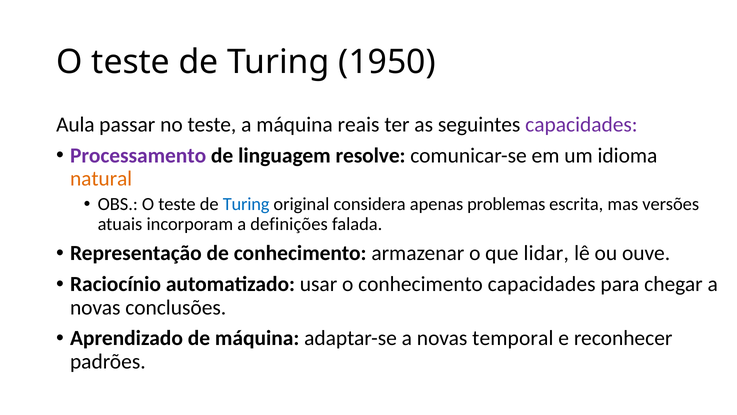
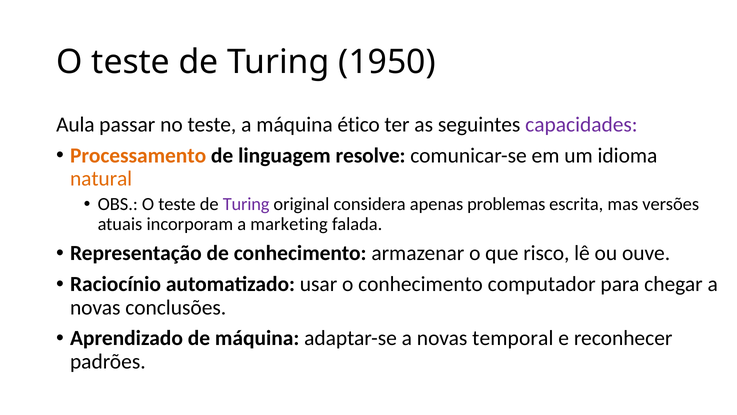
reais: reais -> ético
Processamento colour: purple -> orange
Turing at (246, 204) colour: blue -> purple
definições: definições -> marketing
lidar: lidar -> risco
conhecimento capacidades: capacidades -> computador
